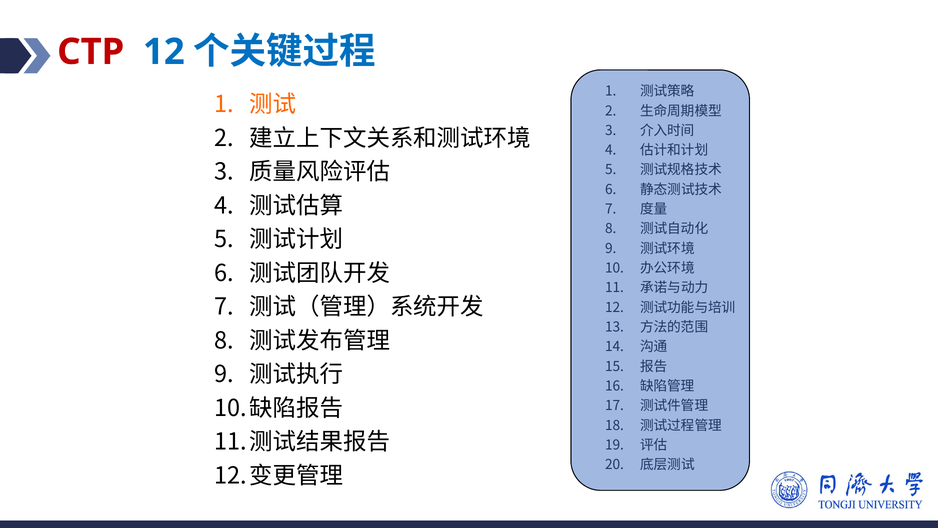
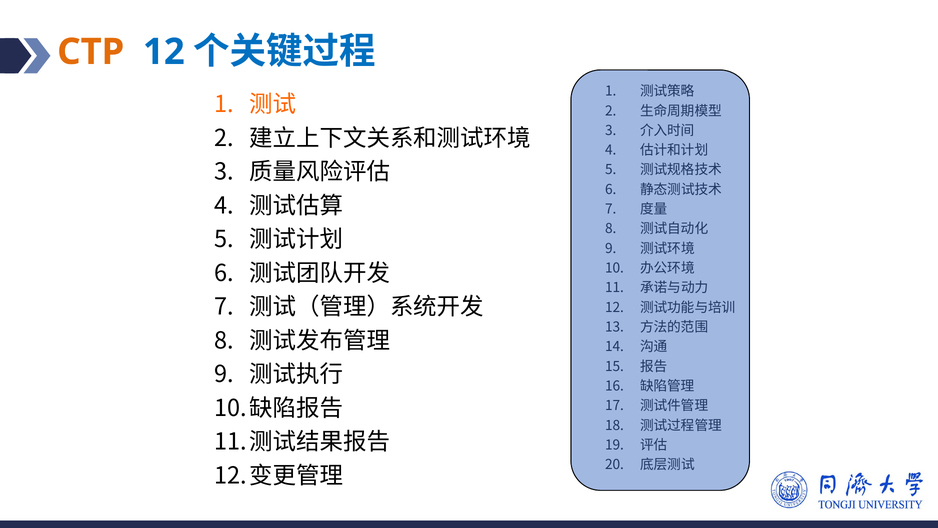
CTP colour: red -> orange
